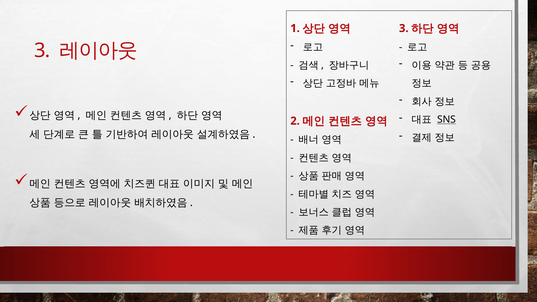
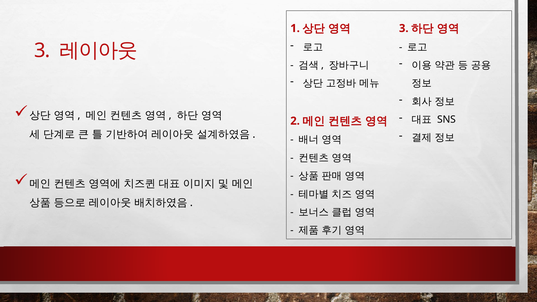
SNS underline: present -> none
